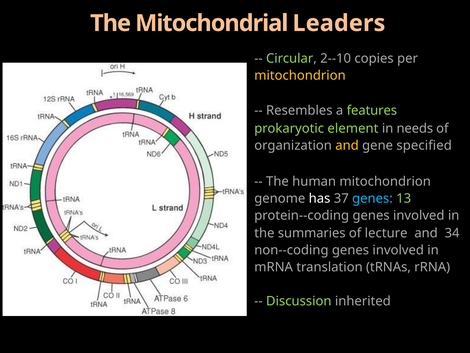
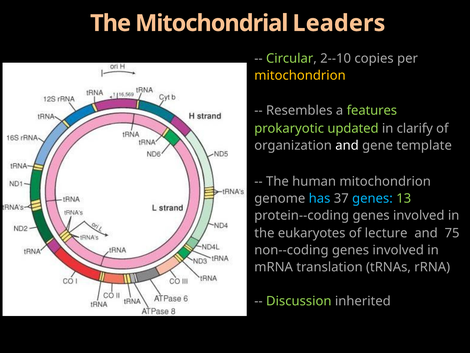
element: element -> updated
needs: needs -> clarify
and at (347, 145) colour: yellow -> white
speciﬁed: speciﬁed -> template
has colour: white -> light blue
summaries: summaries -> eukaryotes
34: 34 -> 75
